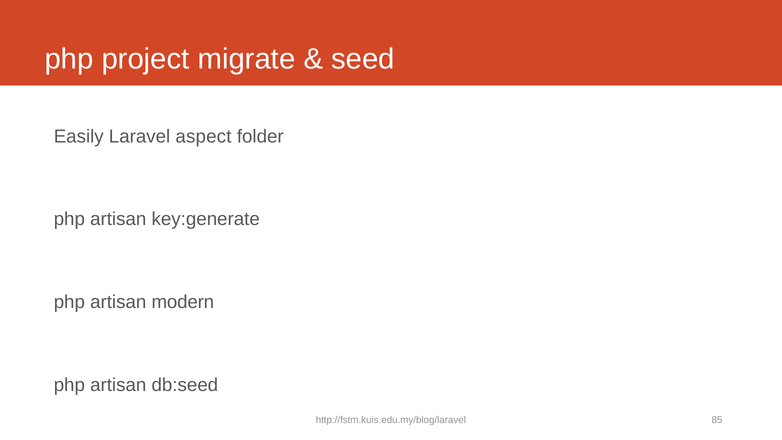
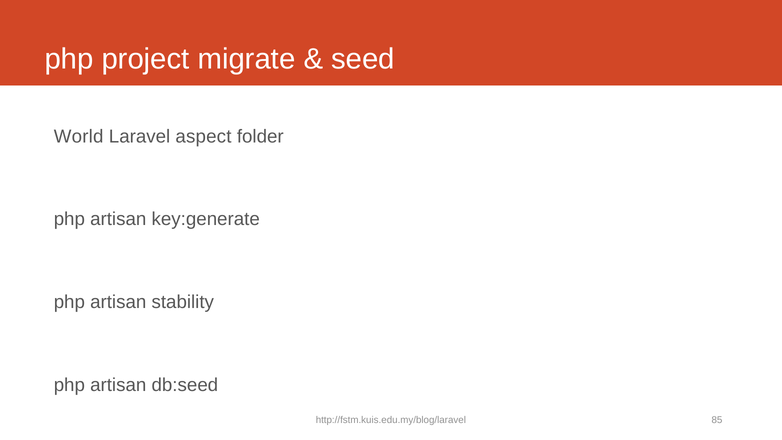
Easily: Easily -> World
modern: modern -> stability
